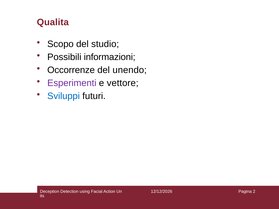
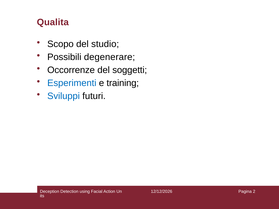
informazioni: informazioni -> degenerare
unendo: unendo -> soggetti
Esperimenti colour: purple -> blue
vettore: vettore -> training
